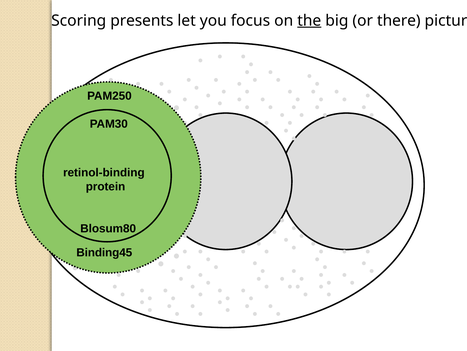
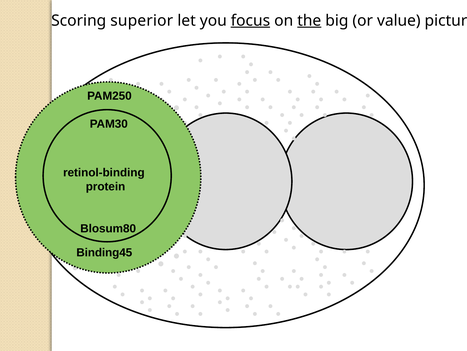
presents: presents -> superior
focus underline: none -> present
there: there -> value
